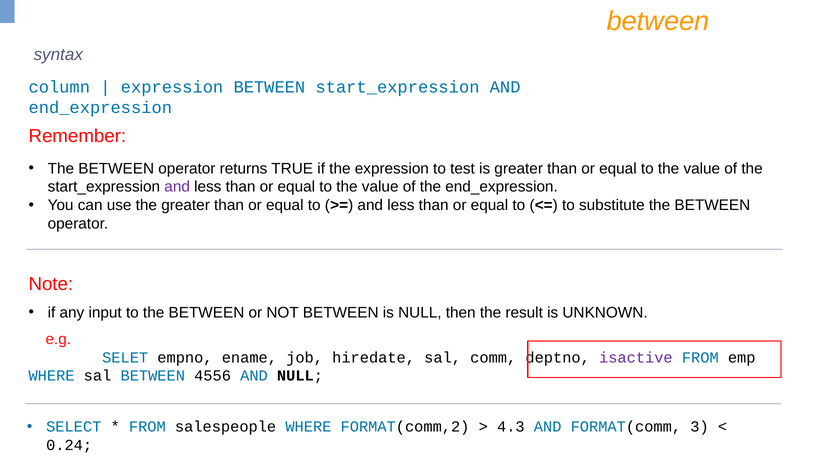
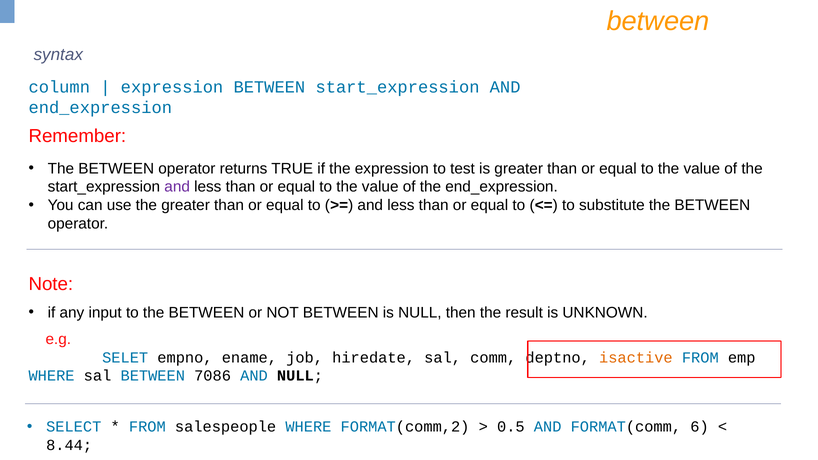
isactive colour: purple -> orange
4556: 4556 -> 7086
4.3: 4.3 -> 0.5
3: 3 -> 6
0.24: 0.24 -> 8.44
